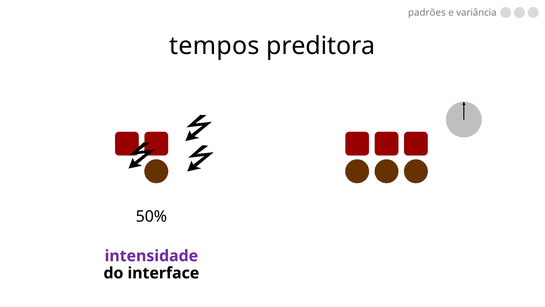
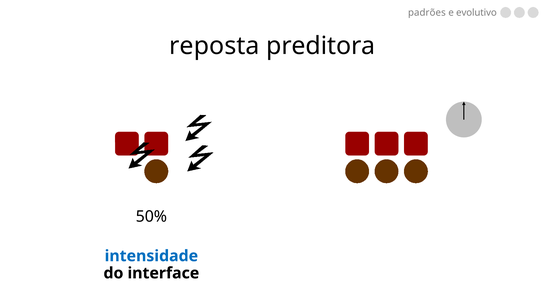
variância: variância -> evolutivo
tempos: tempos -> reposta
intensidade colour: purple -> blue
